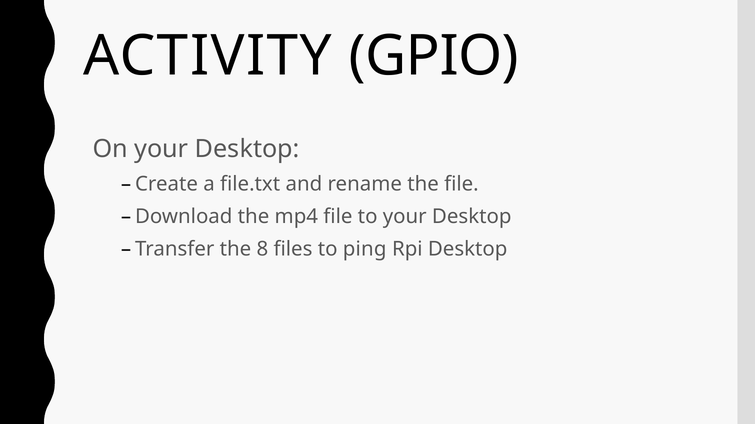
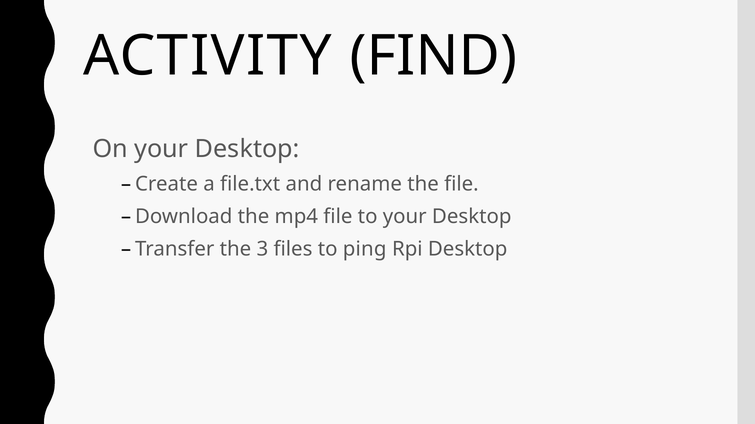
GPIO: GPIO -> FIND
8: 8 -> 3
